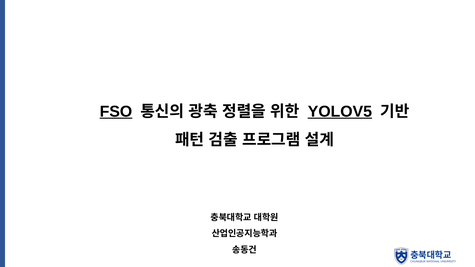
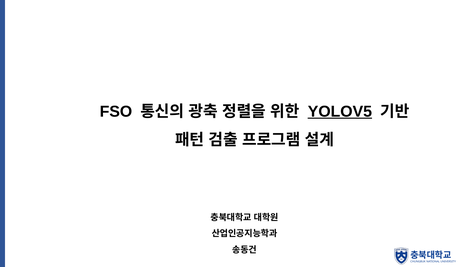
FSO underline: present -> none
